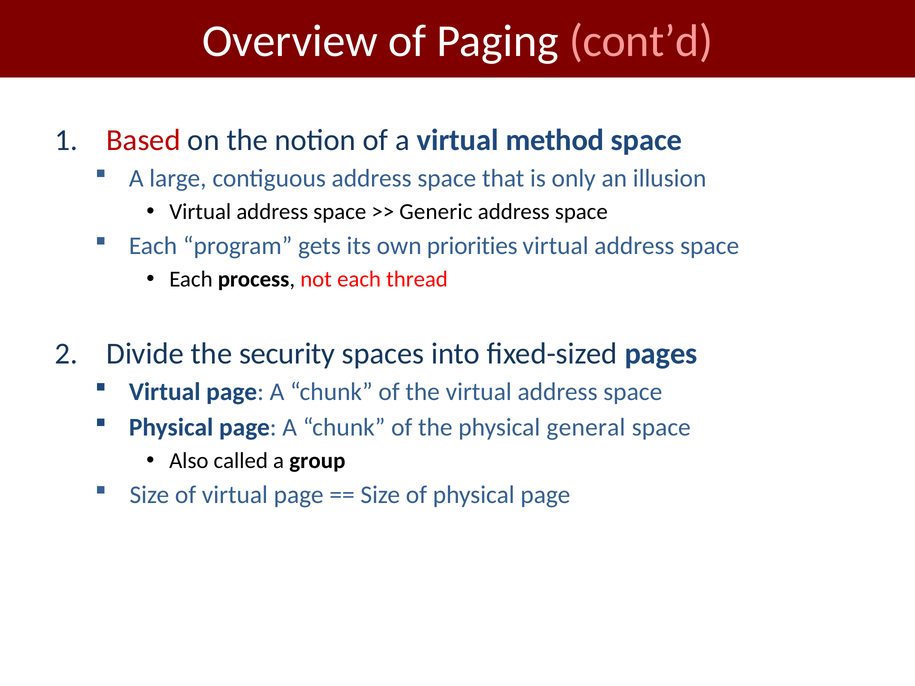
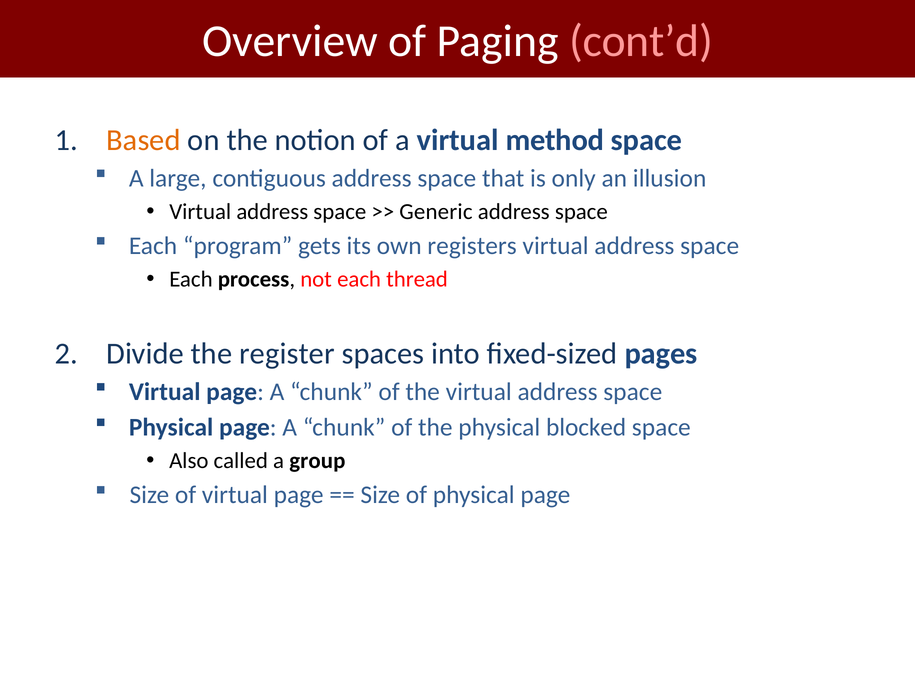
Based colour: red -> orange
priorities: priorities -> registers
security: security -> register
general: general -> blocked
